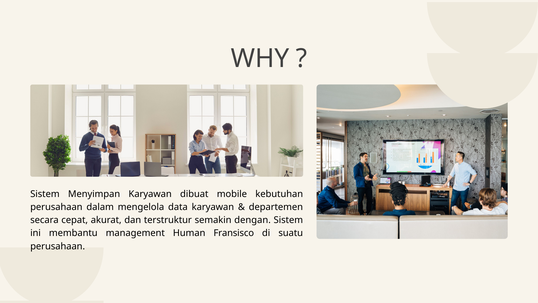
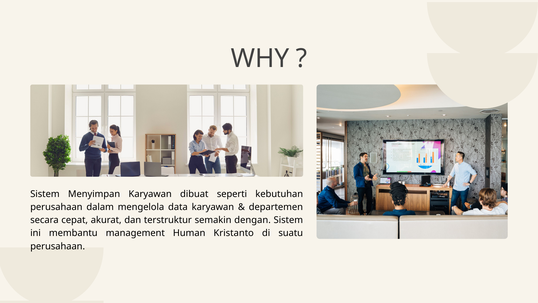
mobile: mobile -> seperti
Fransisco: Fransisco -> Kristanto
